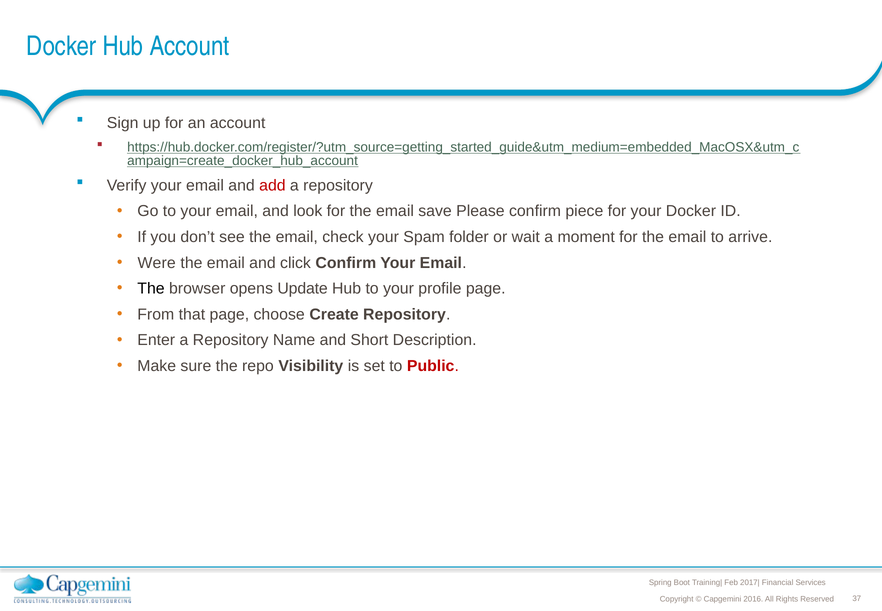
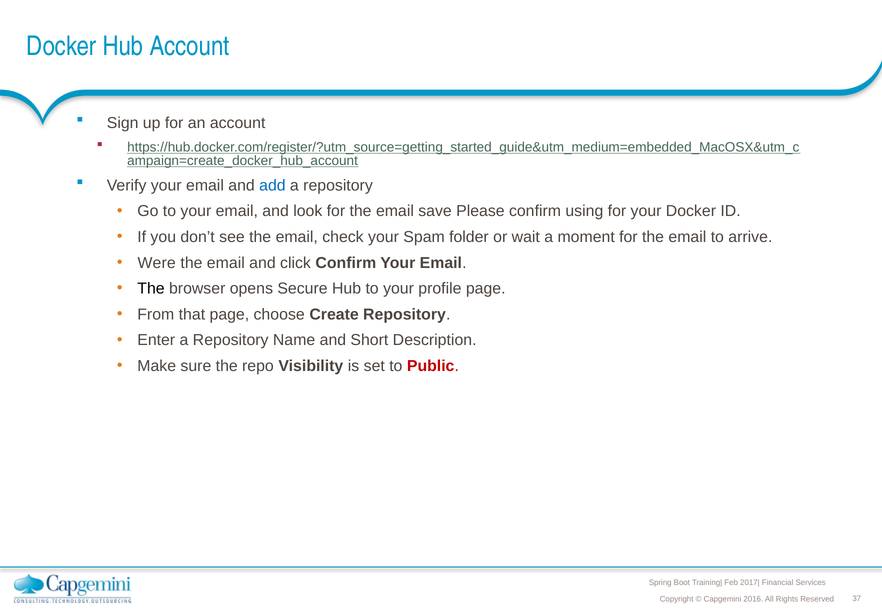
add colour: red -> blue
piece: piece -> using
Update: Update -> Secure
